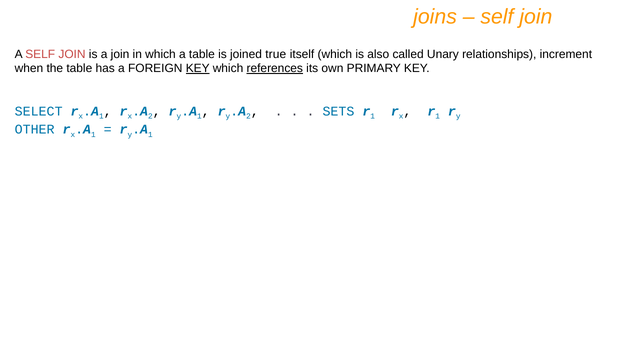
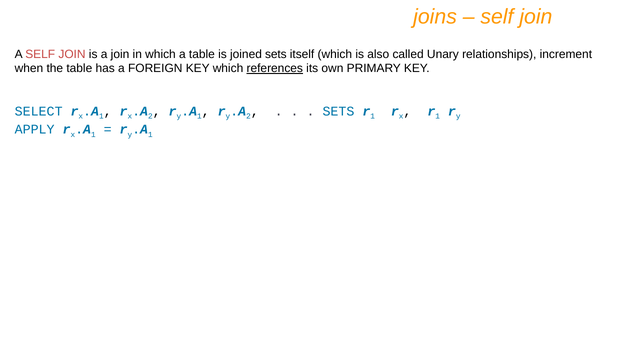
joined true: true -> sets
KEY at (198, 68) underline: present -> none
OTHER: OTHER -> APPLY
